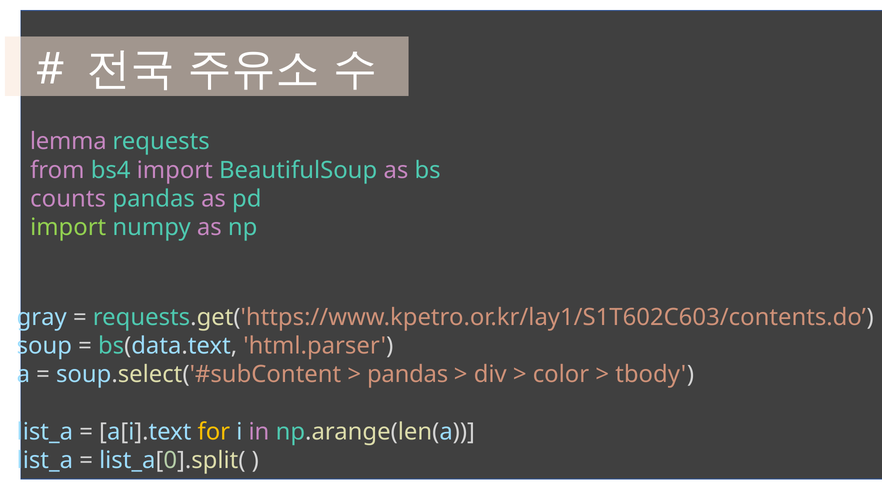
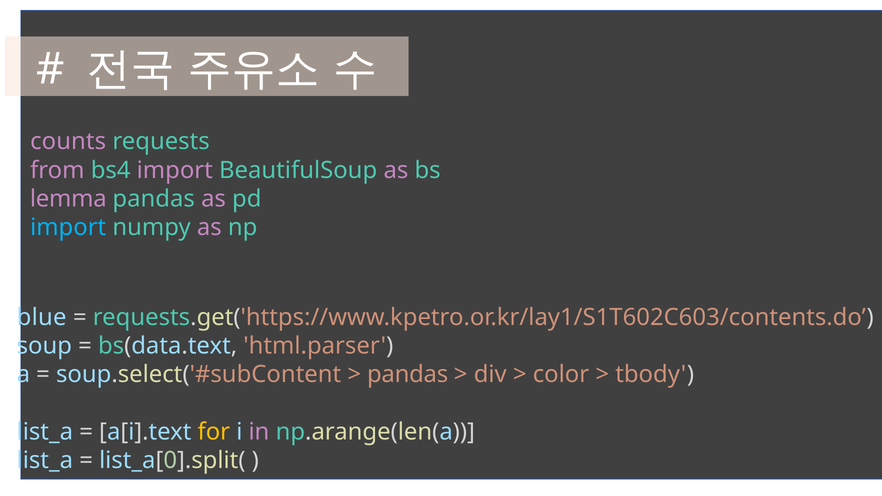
lemma: lemma -> counts
counts: counts -> lemma
import at (68, 228) colour: light green -> light blue
gray: gray -> blue
